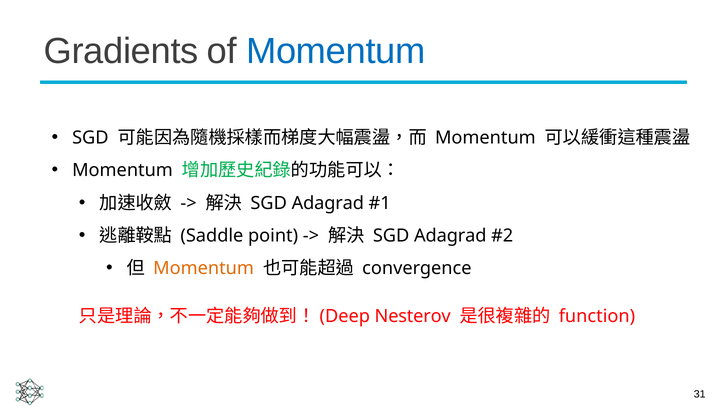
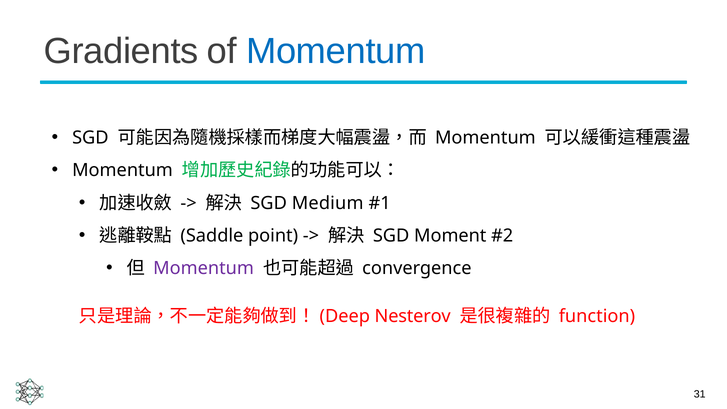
Adagrad at (328, 203): Adagrad -> Medium
Adagrad at (450, 236): Adagrad -> Moment
Momentum at (204, 268) colour: orange -> purple
